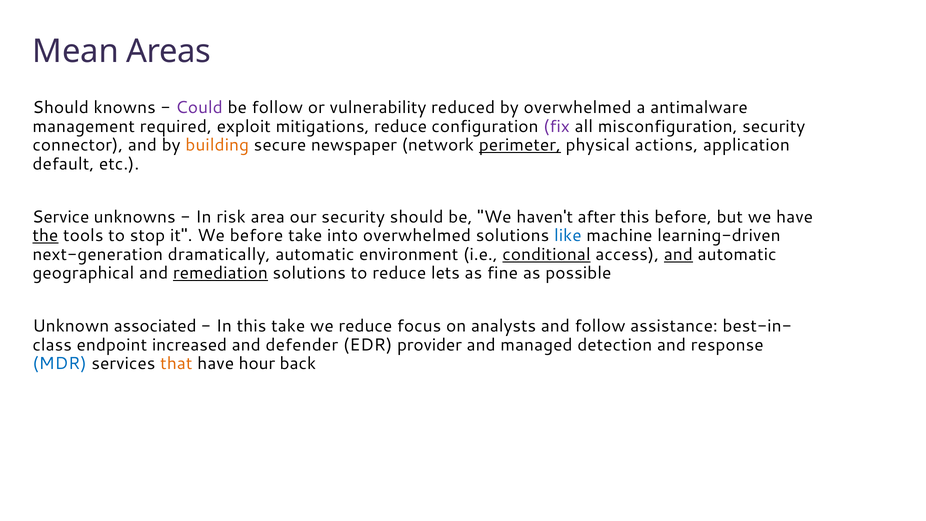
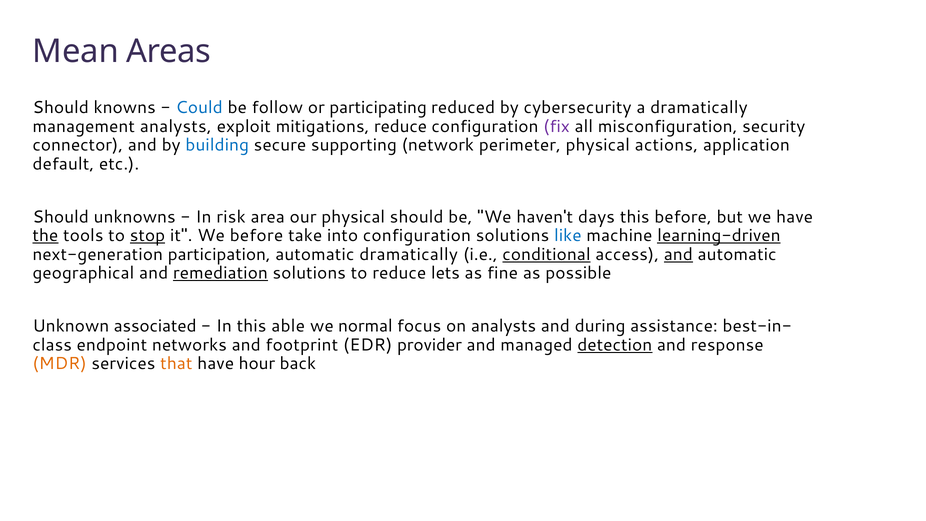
Could colour: purple -> blue
vulnerability: vulnerability -> participating
by overwhelmed: overwhelmed -> cybersecurity
a antimalware: antimalware -> dramatically
management required: required -> analysts
building colour: orange -> blue
newspaper: newspaper -> supporting
perimeter underline: present -> none
Service at (61, 217): Service -> Should
our security: security -> physical
after: after -> days
stop underline: none -> present
into overwhelmed: overwhelmed -> configuration
learning-driven underline: none -> present
dramatically: dramatically -> participation
automatic environment: environment -> dramatically
this take: take -> able
we reduce: reduce -> normal
and follow: follow -> during
increased: increased -> networks
defender: defender -> footprint
detection underline: none -> present
MDR colour: blue -> orange
